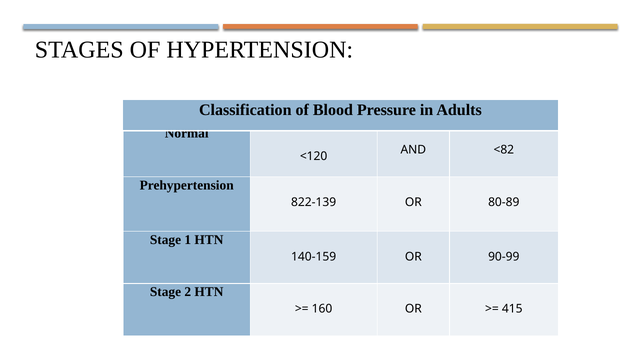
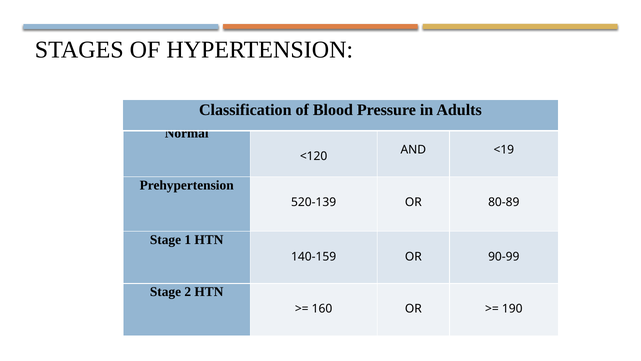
<82: <82 -> <19
822-139: 822-139 -> 520-139
415: 415 -> 190
